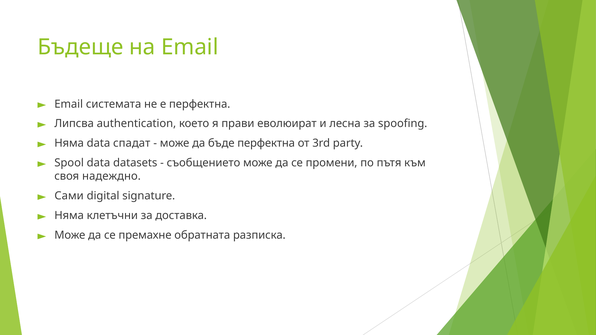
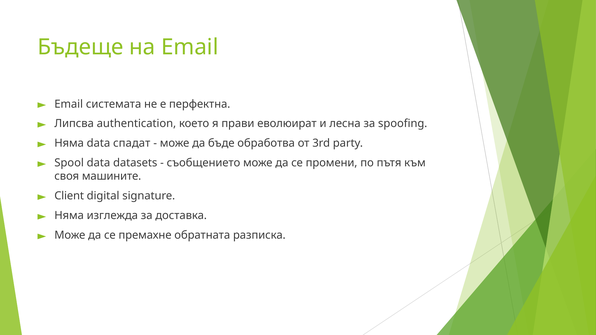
бъде перфектна: перфектна -> обработва
надеждно: надеждно -> машините
Сами: Сами -> Client
клетъчни: клетъчни -> изглежда
